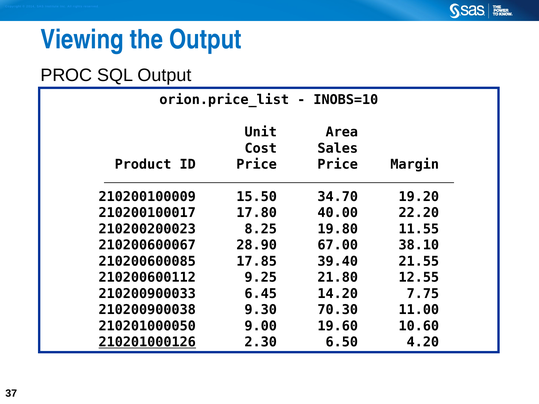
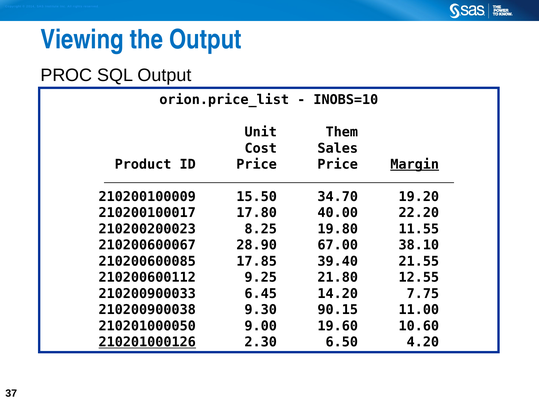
Area: Area -> Them
Margin underline: none -> present
70.30: 70.30 -> 90.15
